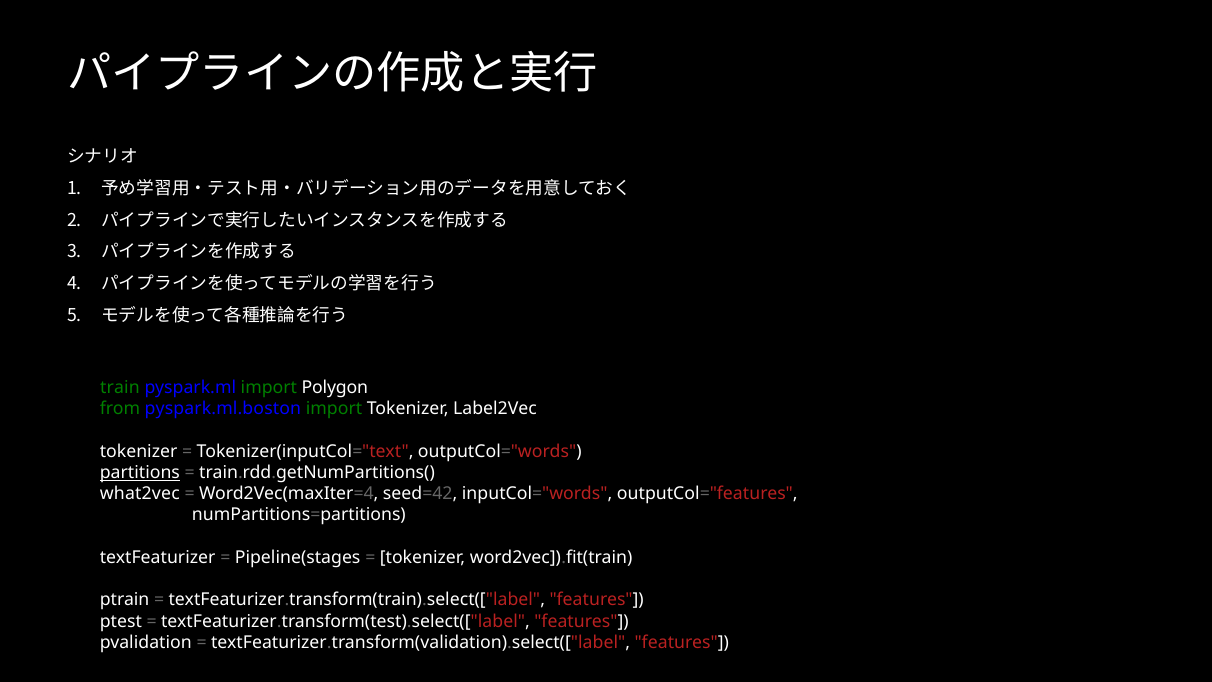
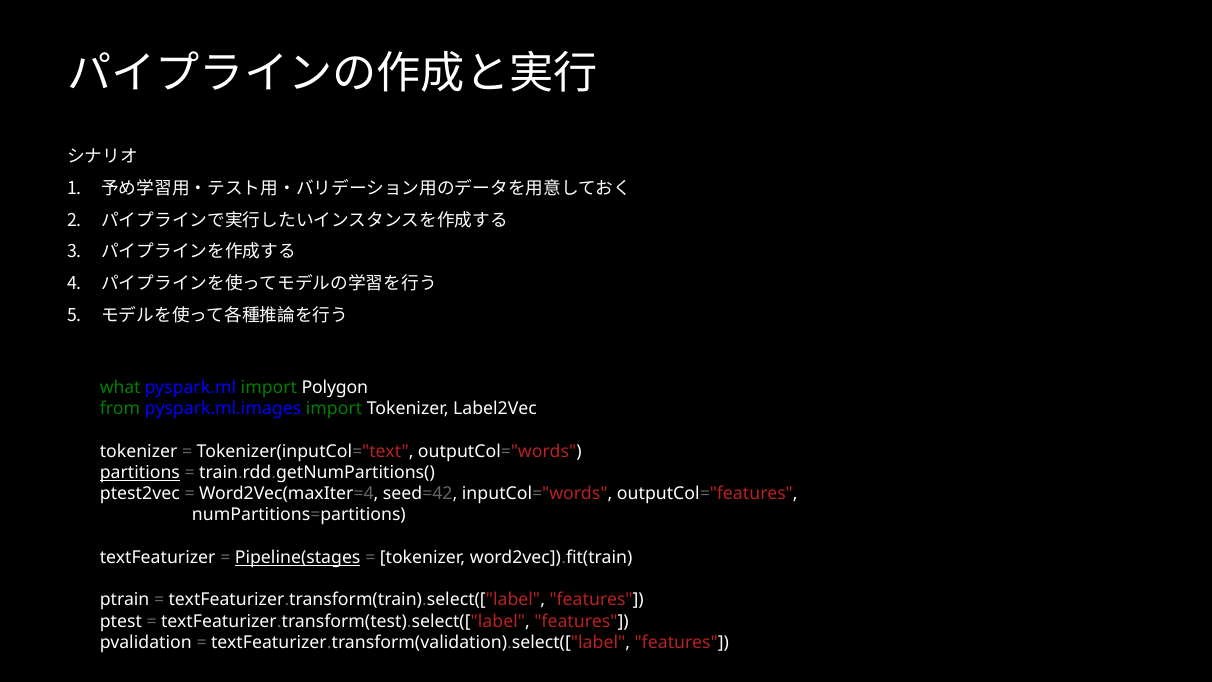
train: train -> what
pyspark.ml.boston: pyspark.ml.boston -> pyspark.ml.images
what2vec: what2vec -> ptest2vec
Pipeline(stages underline: none -> present
